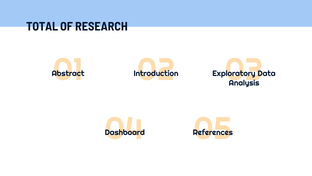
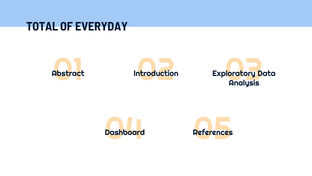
RESEARCH: RESEARCH -> EVERYDAY
